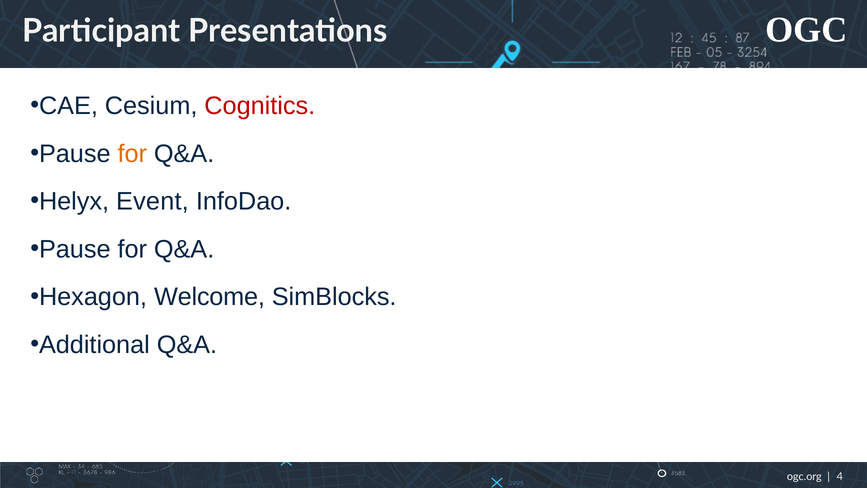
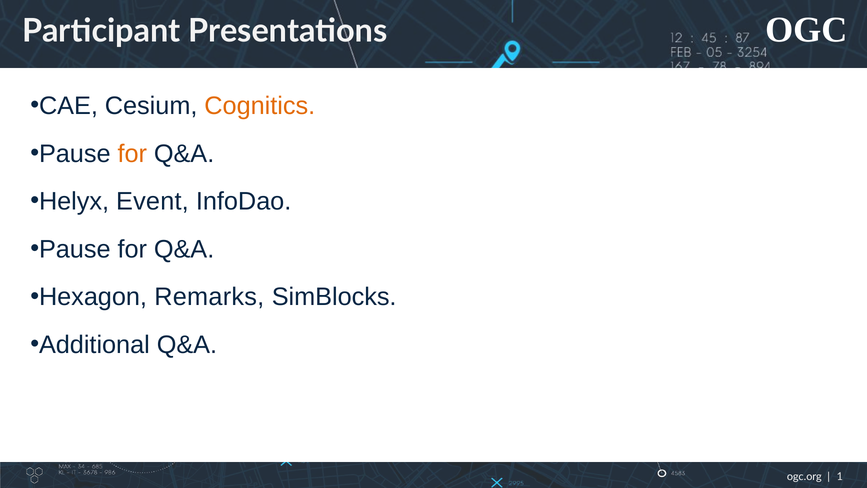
Cognitics colour: red -> orange
Welcome: Welcome -> Remarks
4: 4 -> 1
